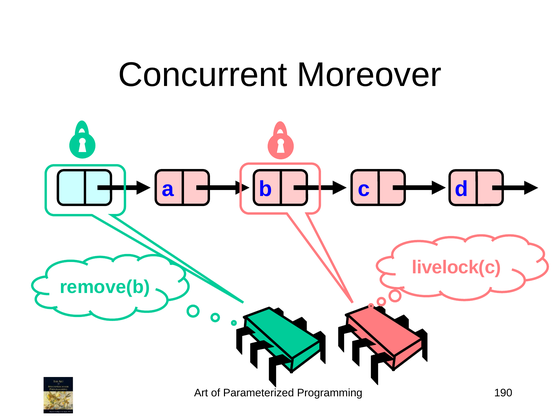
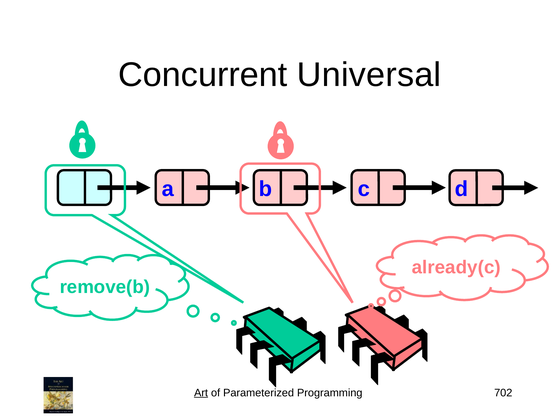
Moreover: Moreover -> Universal
livelock(c: livelock(c -> already(c
Art underline: none -> present
190: 190 -> 702
